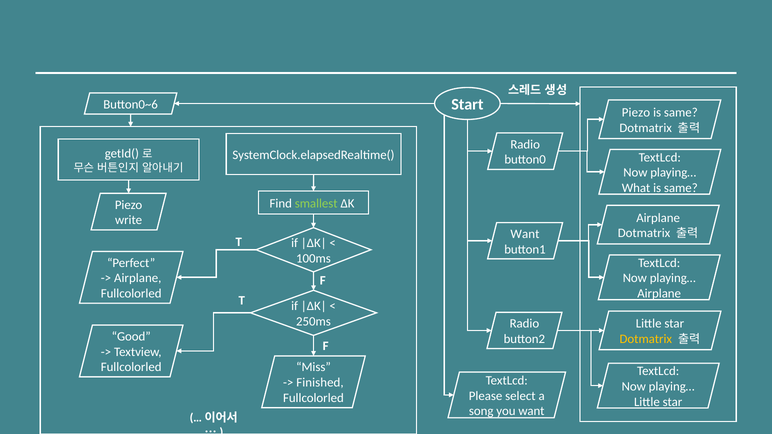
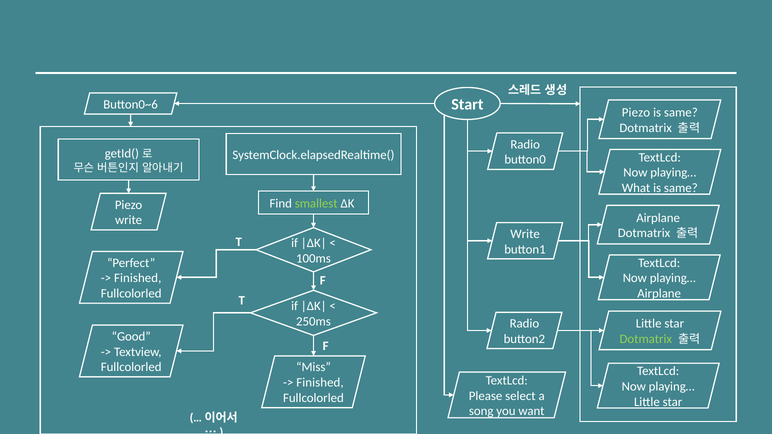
Want at (525, 234): Want -> Write
Airplane at (138, 278): Airplane -> Finished
Dotmatrix at (646, 339) colour: yellow -> light green
